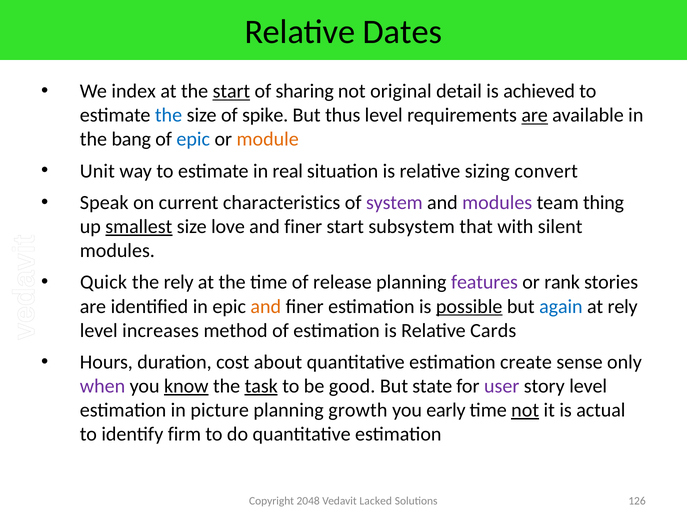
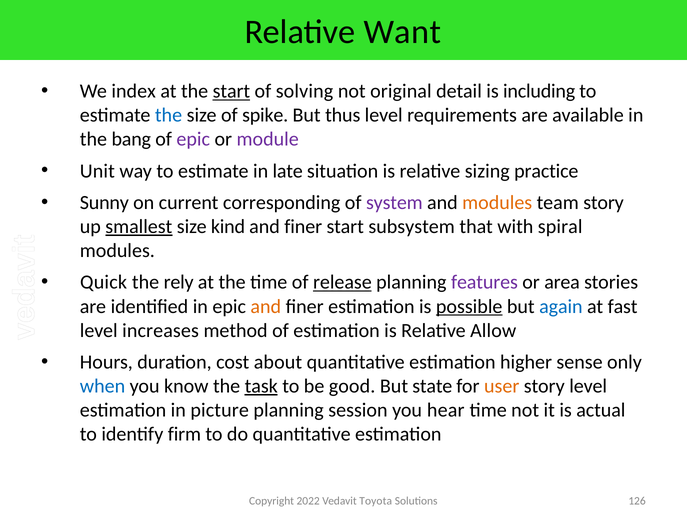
Dates: Dates -> Want
sharing: sharing -> solving
achieved: achieved -> including
are at (535, 115) underline: present -> none
epic at (193, 139) colour: blue -> purple
module colour: orange -> purple
real: real -> late
convert: convert -> practice
Speak: Speak -> Sunny
characteristics: characteristics -> corresponding
modules at (497, 203) colour: purple -> orange
team thing: thing -> story
love: love -> kind
silent: silent -> spiral
release underline: none -> present
rank: rank -> area
at rely: rely -> fast
Cards: Cards -> Allow
create: create -> higher
when colour: purple -> blue
know underline: present -> none
user colour: purple -> orange
growth: growth -> session
early: early -> hear
not at (525, 410) underline: present -> none
2048: 2048 -> 2022
Lacked: Lacked -> Toyota
